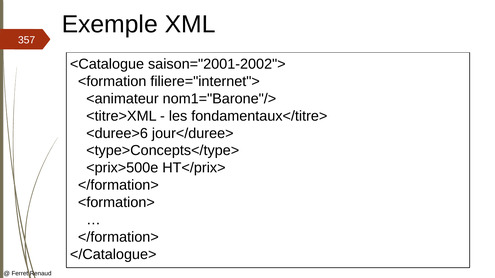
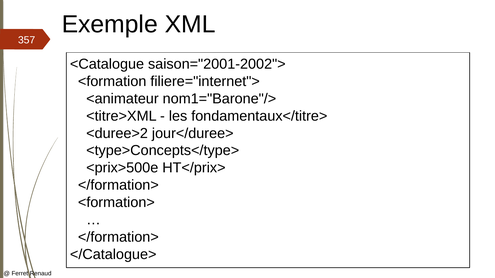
<duree>6: <duree>6 -> <duree>2
